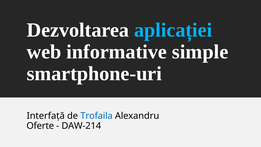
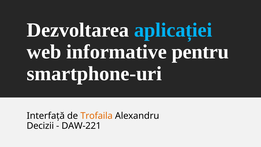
simple: simple -> pentru
Trofaila colour: blue -> orange
Oferte: Oferte -> Decizii
DAW-214: DAW-214 -> DAW-221
